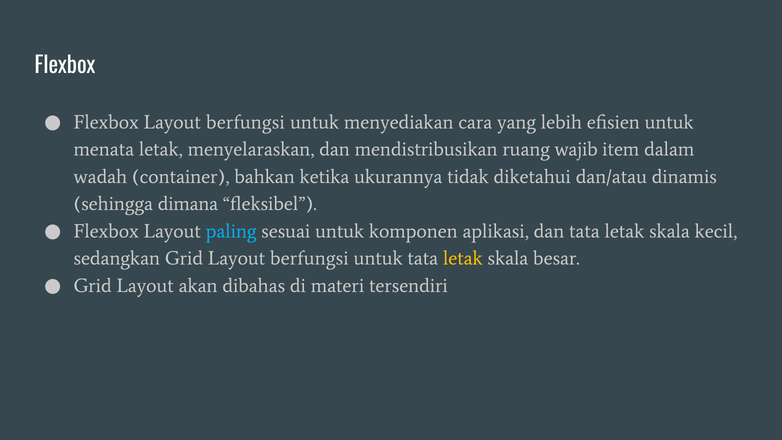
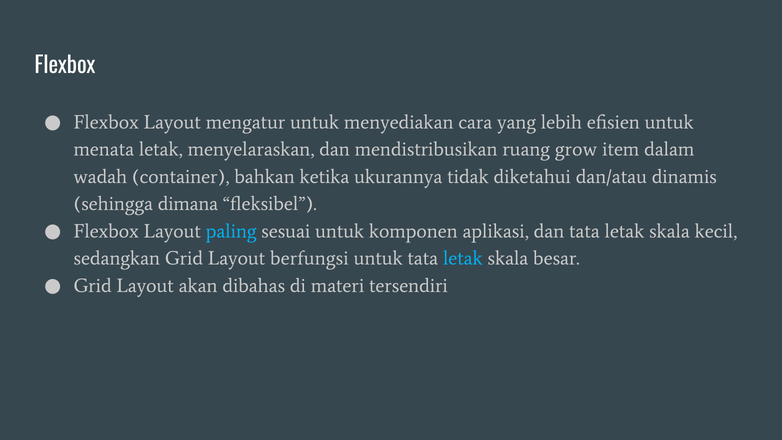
Flexbox Layout berfungsi: berfungsi -> mengatur
wajib: wajib -> grow
letak at (463, 258) colour: yellow -> light blue
